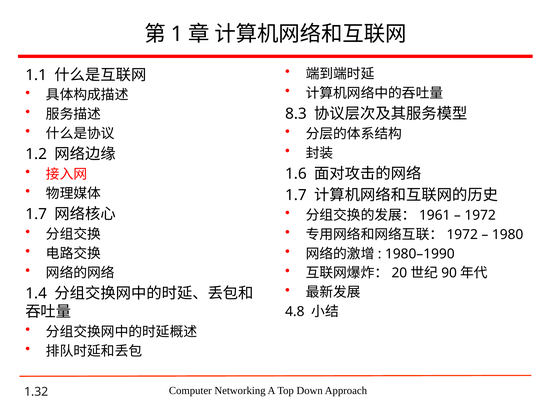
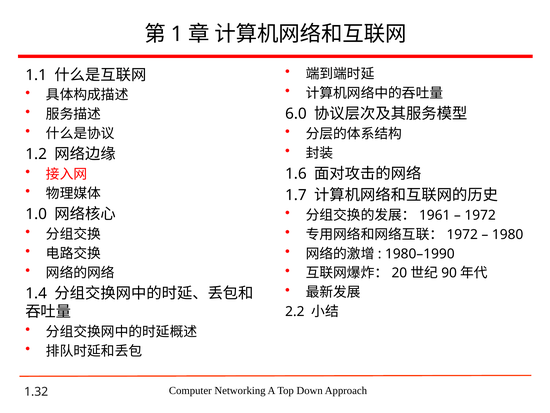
8.3: 8.3 -> 6.0
1.7 at (36, 214): 1.7 -> 1.0
4.8: 4.8 -> 2.2
